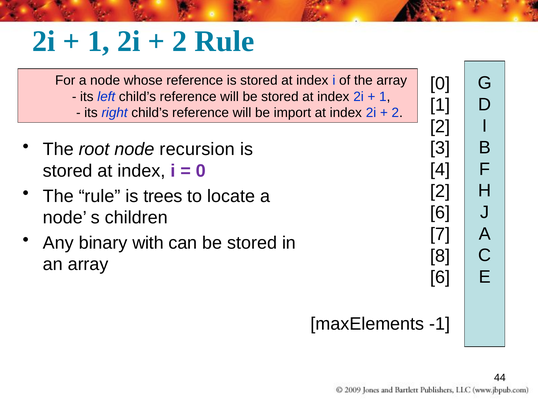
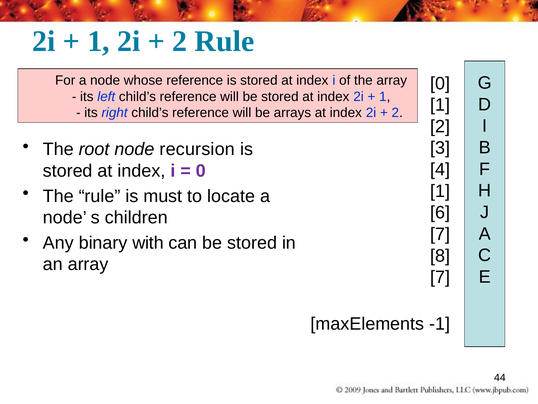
import: import -> arrays
2 at (440, 191): 2 -> 1
trees: trees -> must
6 at (440, 277): 6 -> 7
